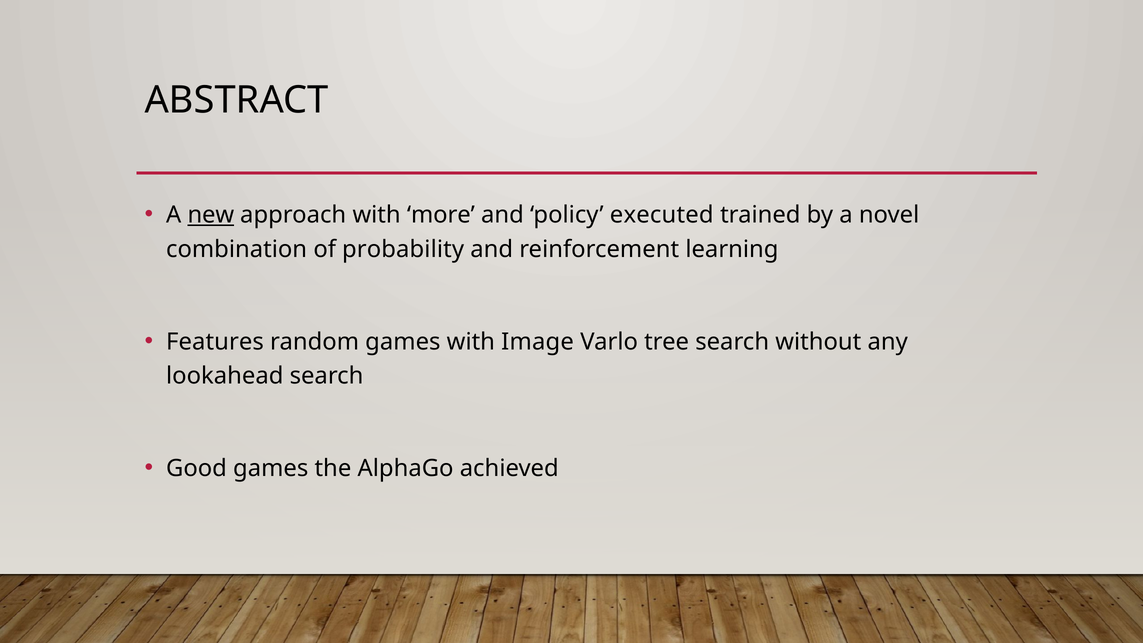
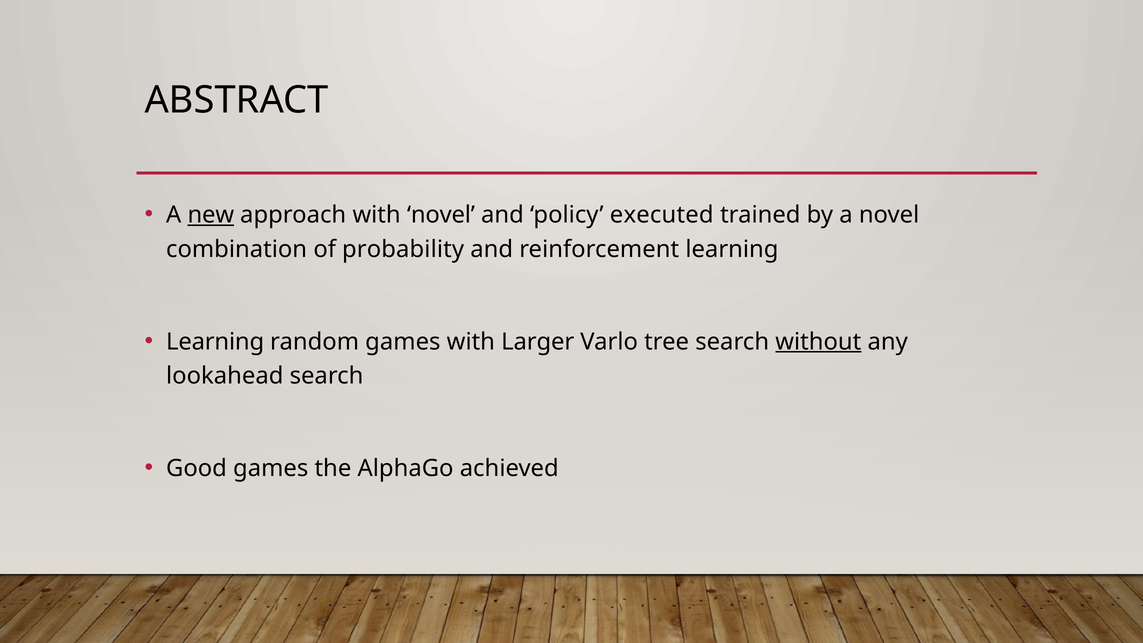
with more: more -> novel
Features at (215, 342): Features -> Learning
Image: Image -> Larger
without underline: none -> present
